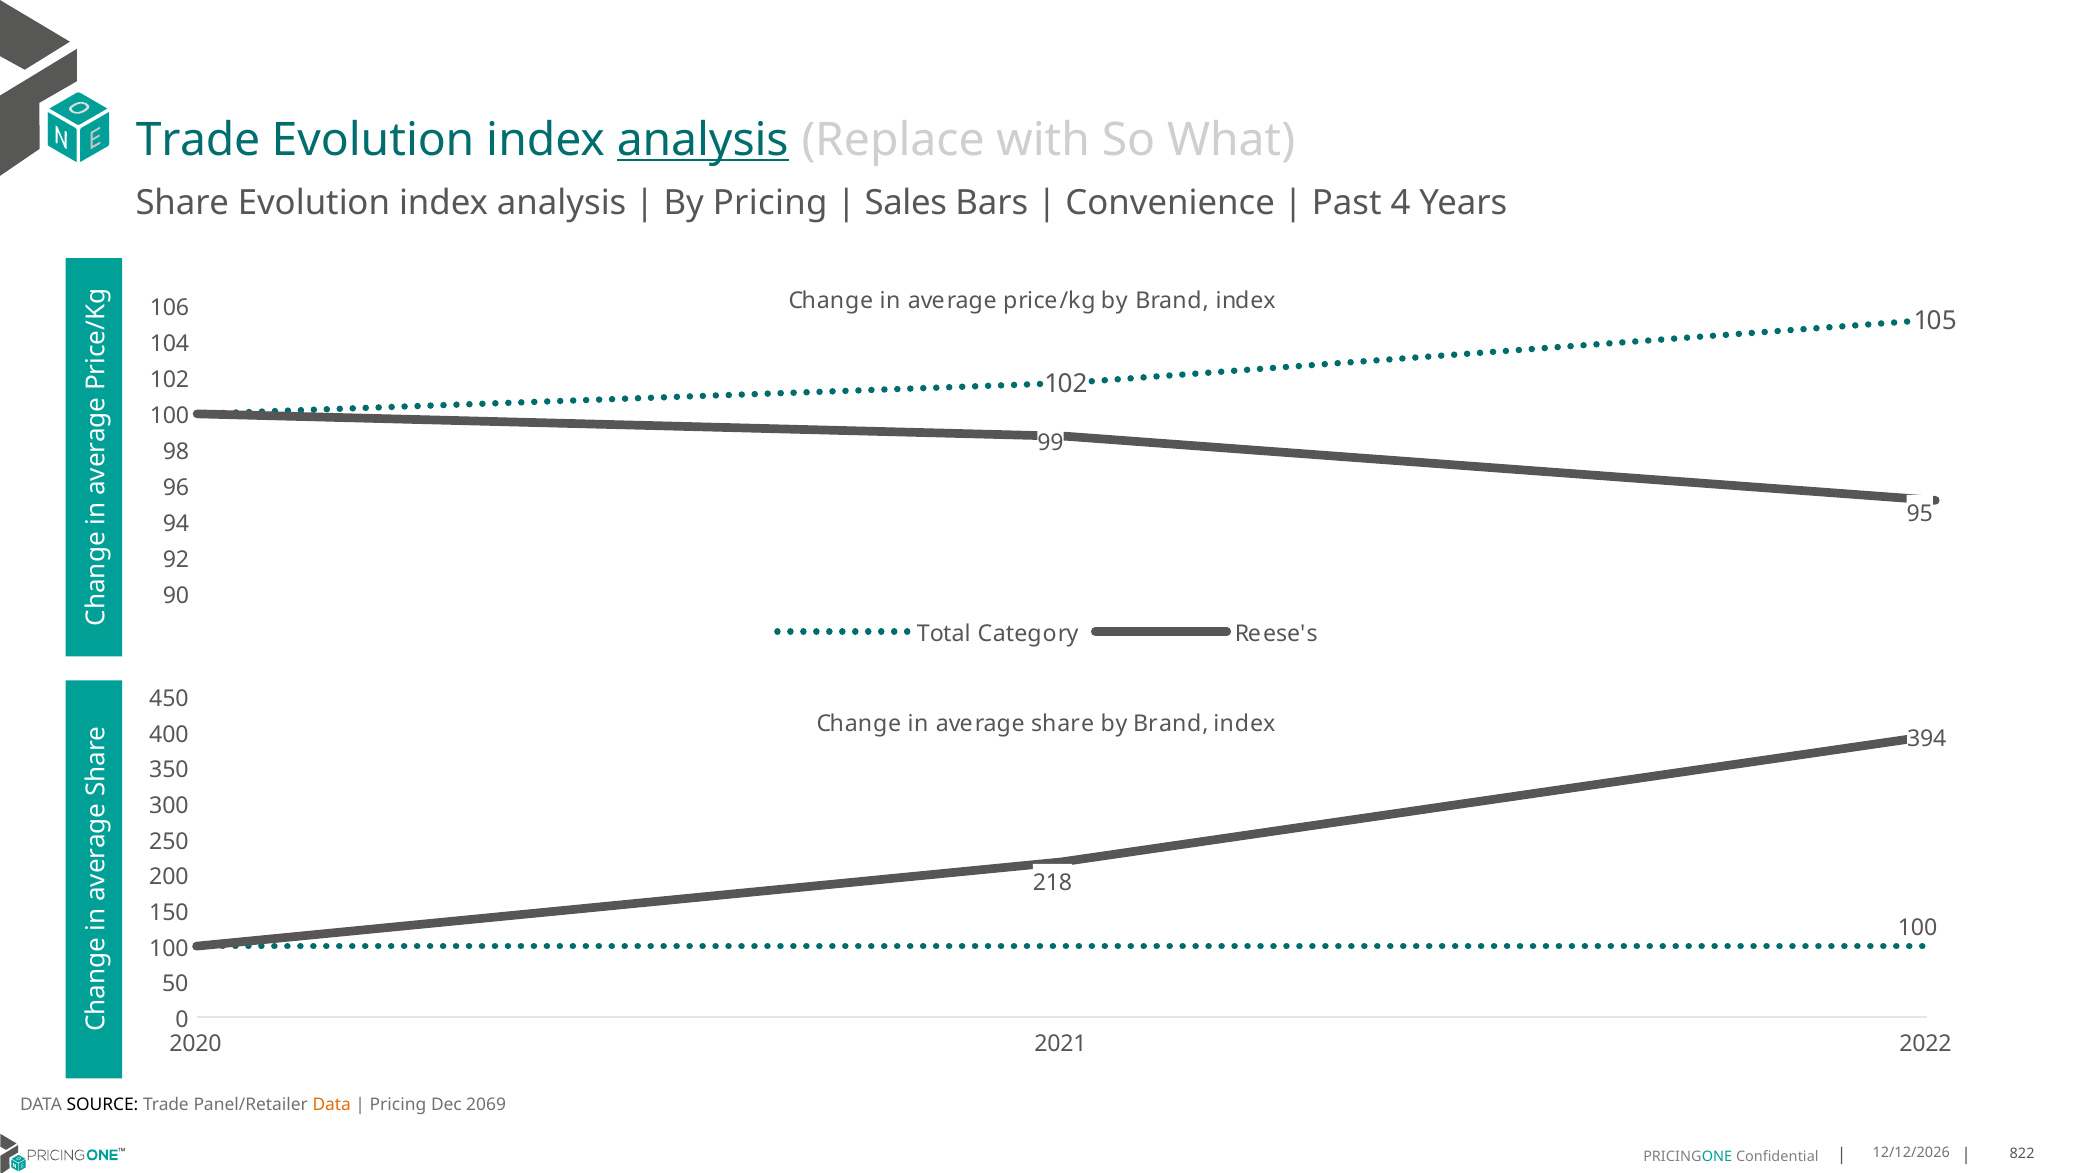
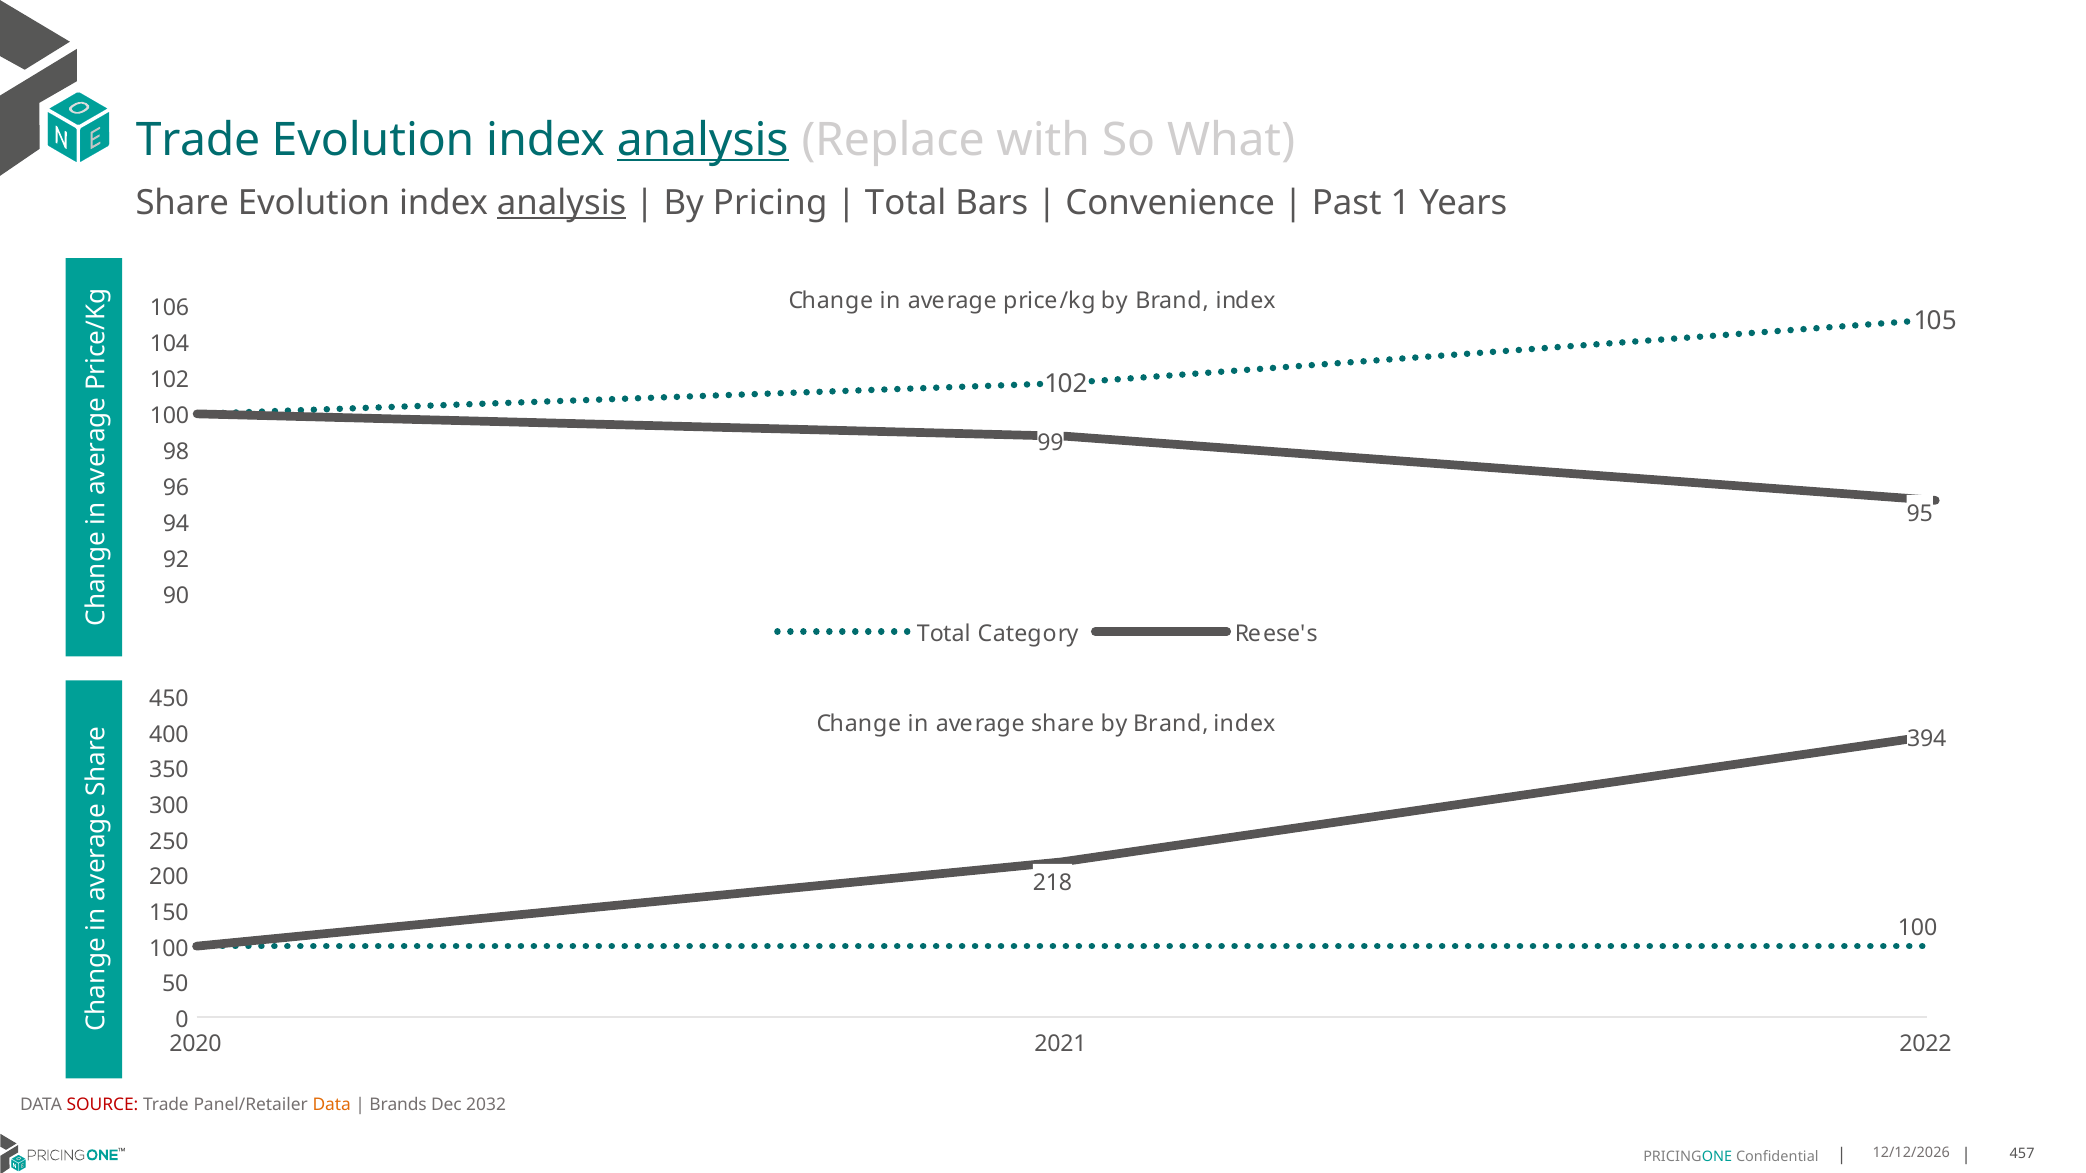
analysis at (562, 203) underline: none -> present
Sales at (906, 203): Sales -> Total
4: 4 -> 1
SOURCE colour: black -> red
Pricing at (398, 1105): Pricing -> Brands
2069: 2069 -> 2032
822: 822 -> 457
